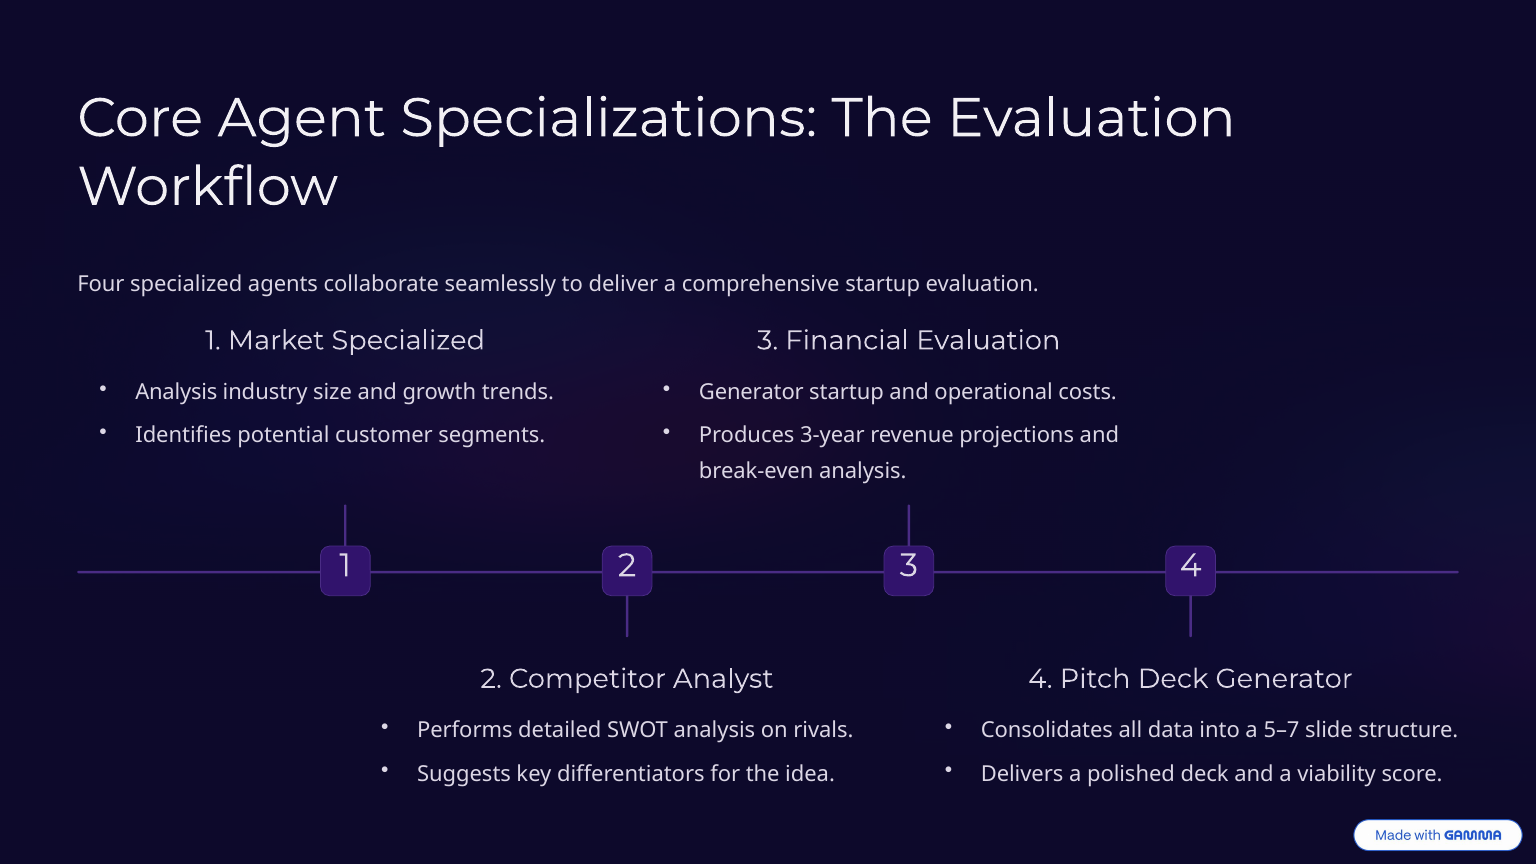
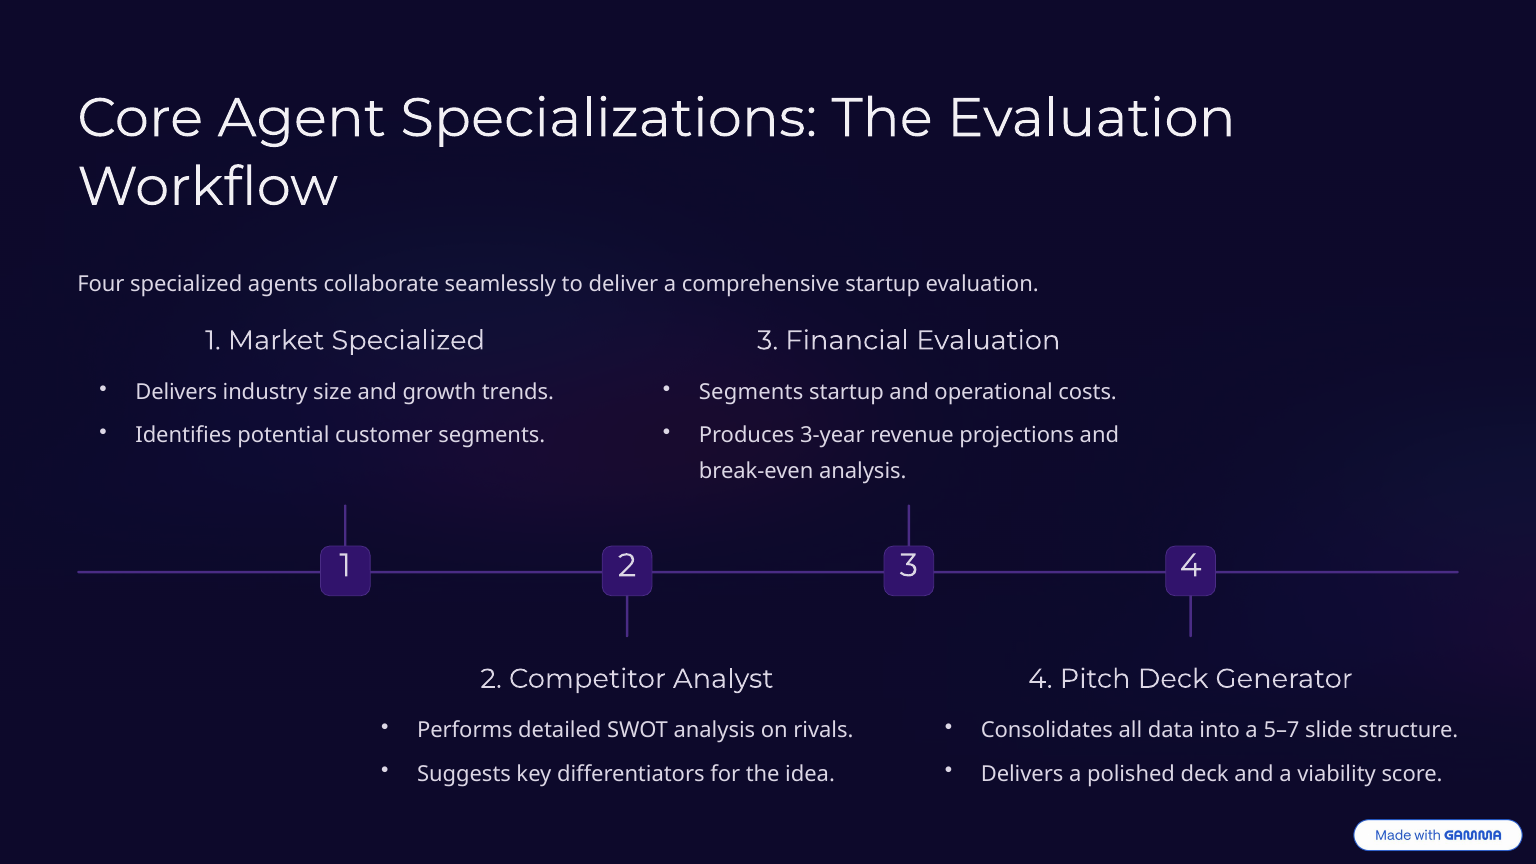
Analysis at (176, 392): Analysis -> Delivers
Generator at (751, 392): Generator -> Segments
